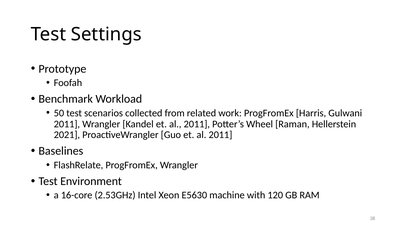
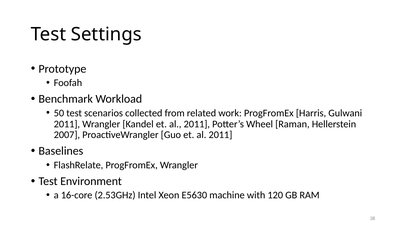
2021: 2021 -> 2007
